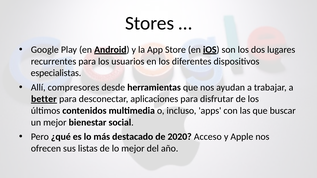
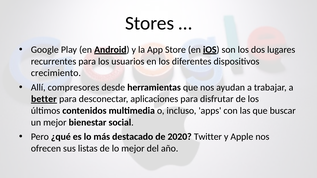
especialistas: especialistas -> crecimiento
Acceso: Acceso -> Twitter
